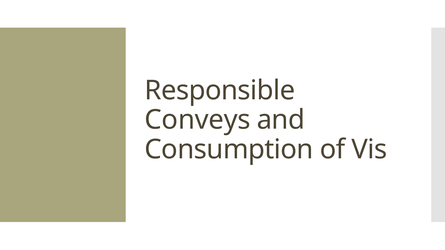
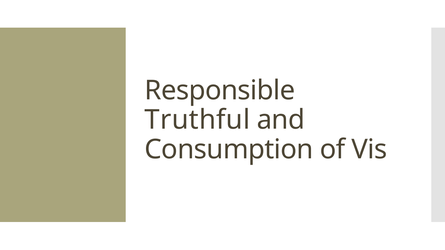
Conveys: Conveys -> Truthful
